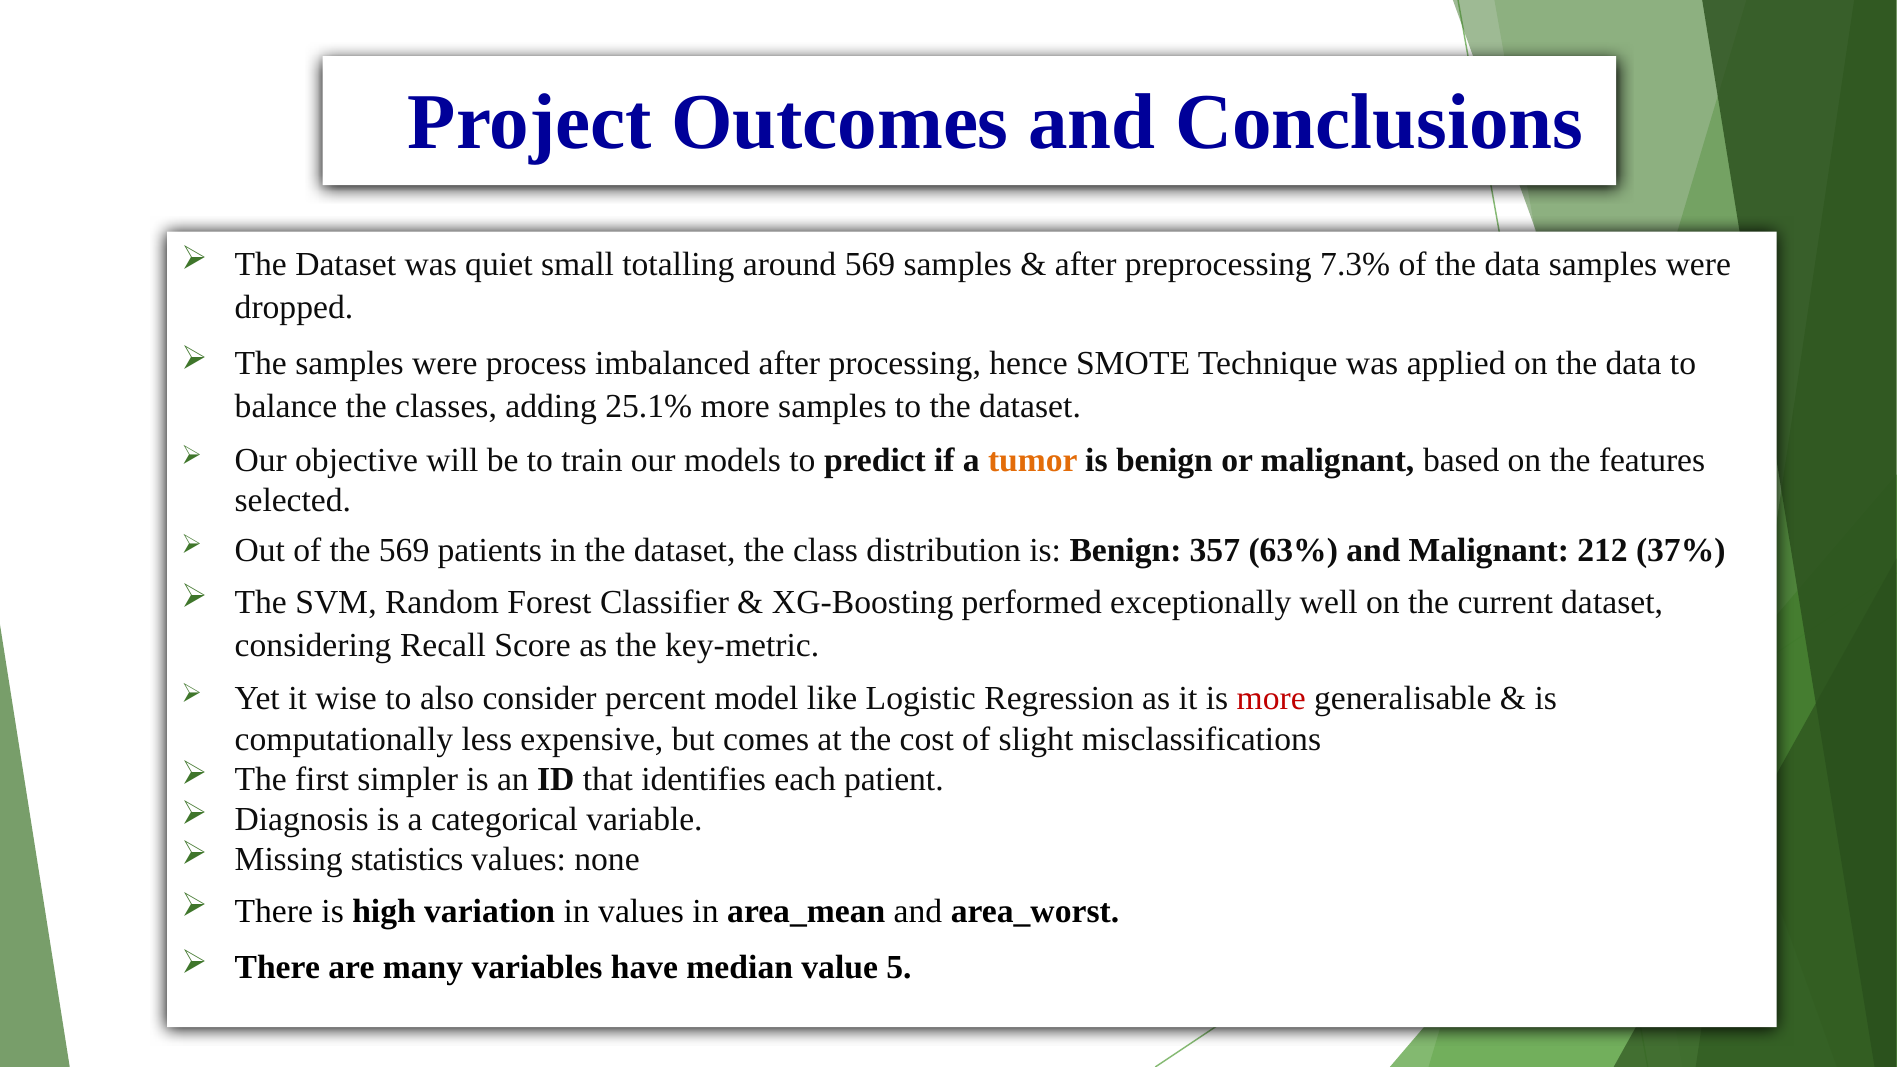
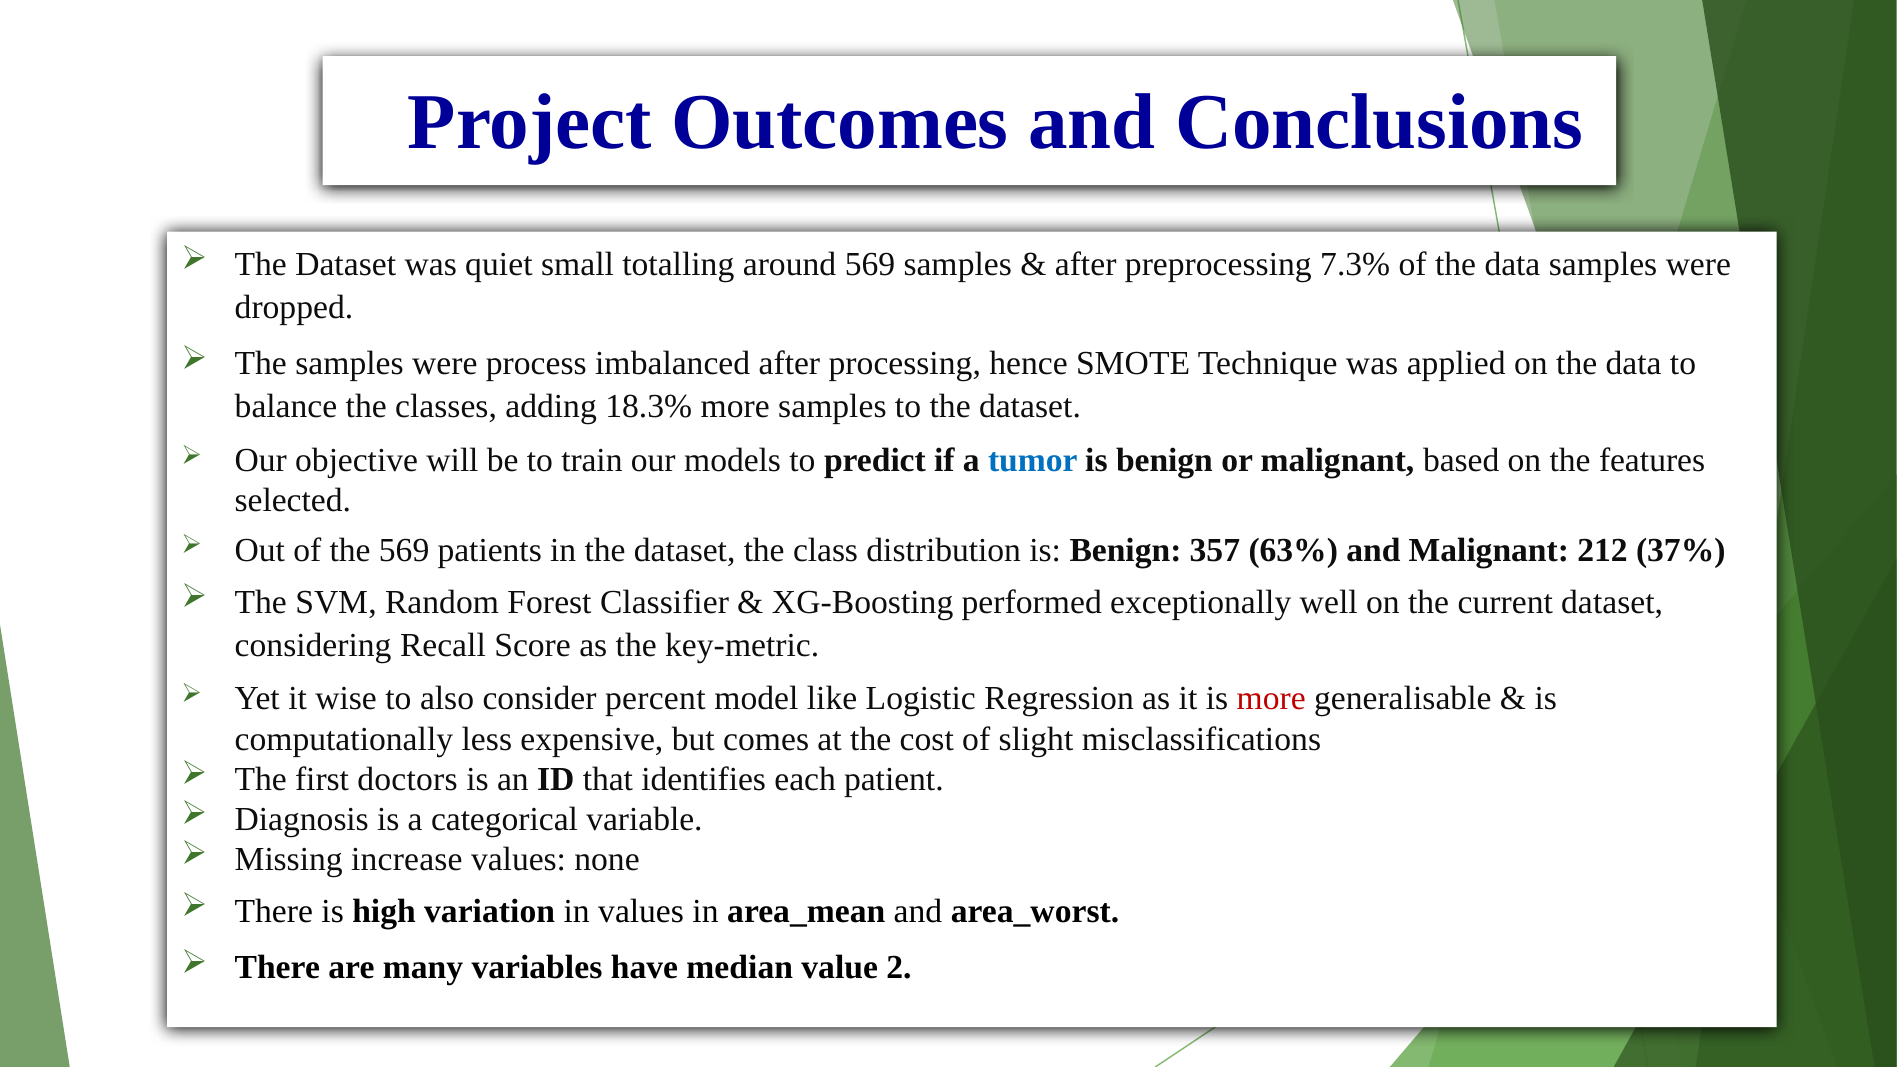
25.1%: 25.1% -> 18.3%
tumor colour: orange -> blue
simpler: simpler -> doctors
statistics: statistics -> increase
5: 5 -> 2
